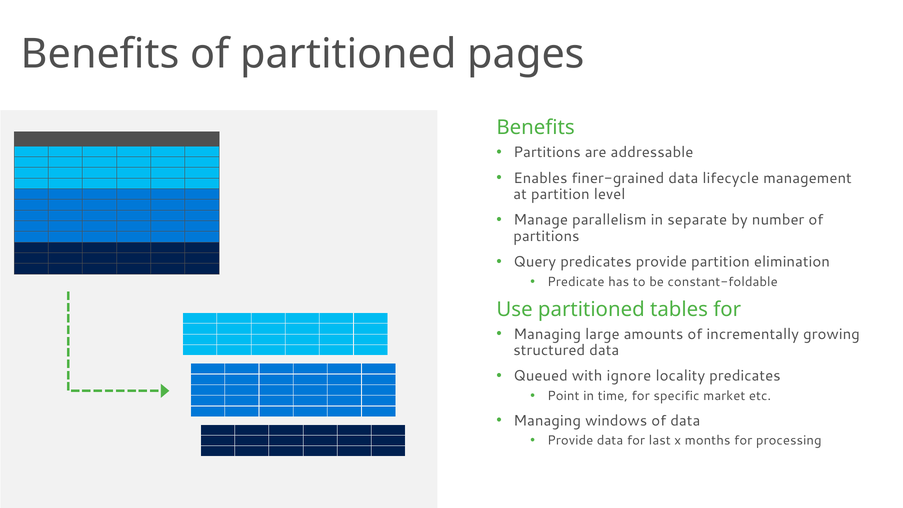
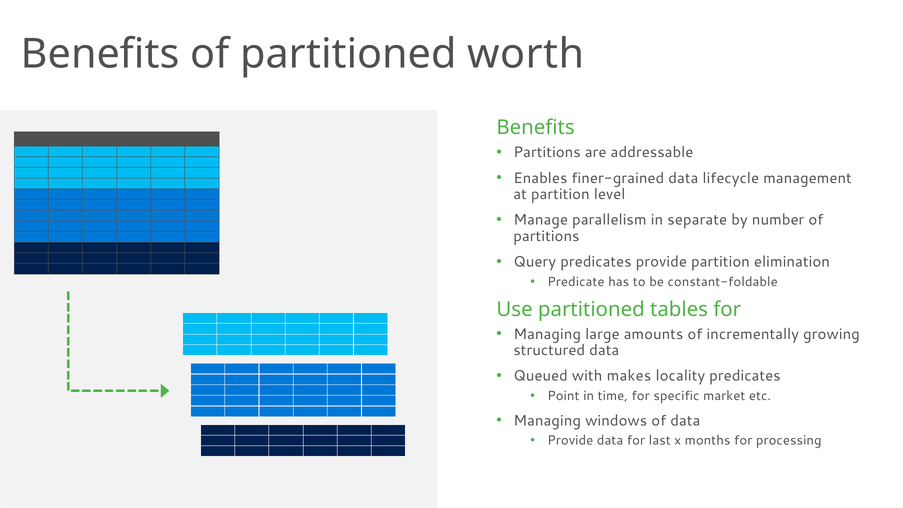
pages: pages -> worth
ignore: ignore -> makes
